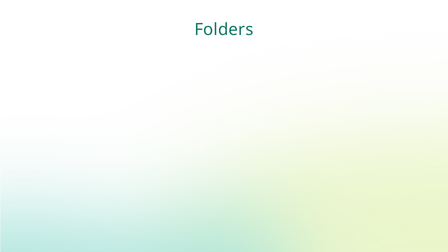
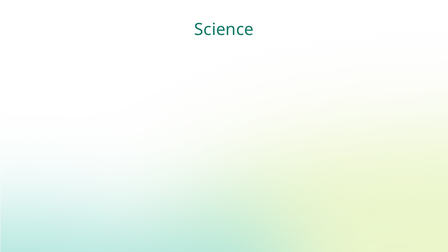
Folders: Folders -> Science
